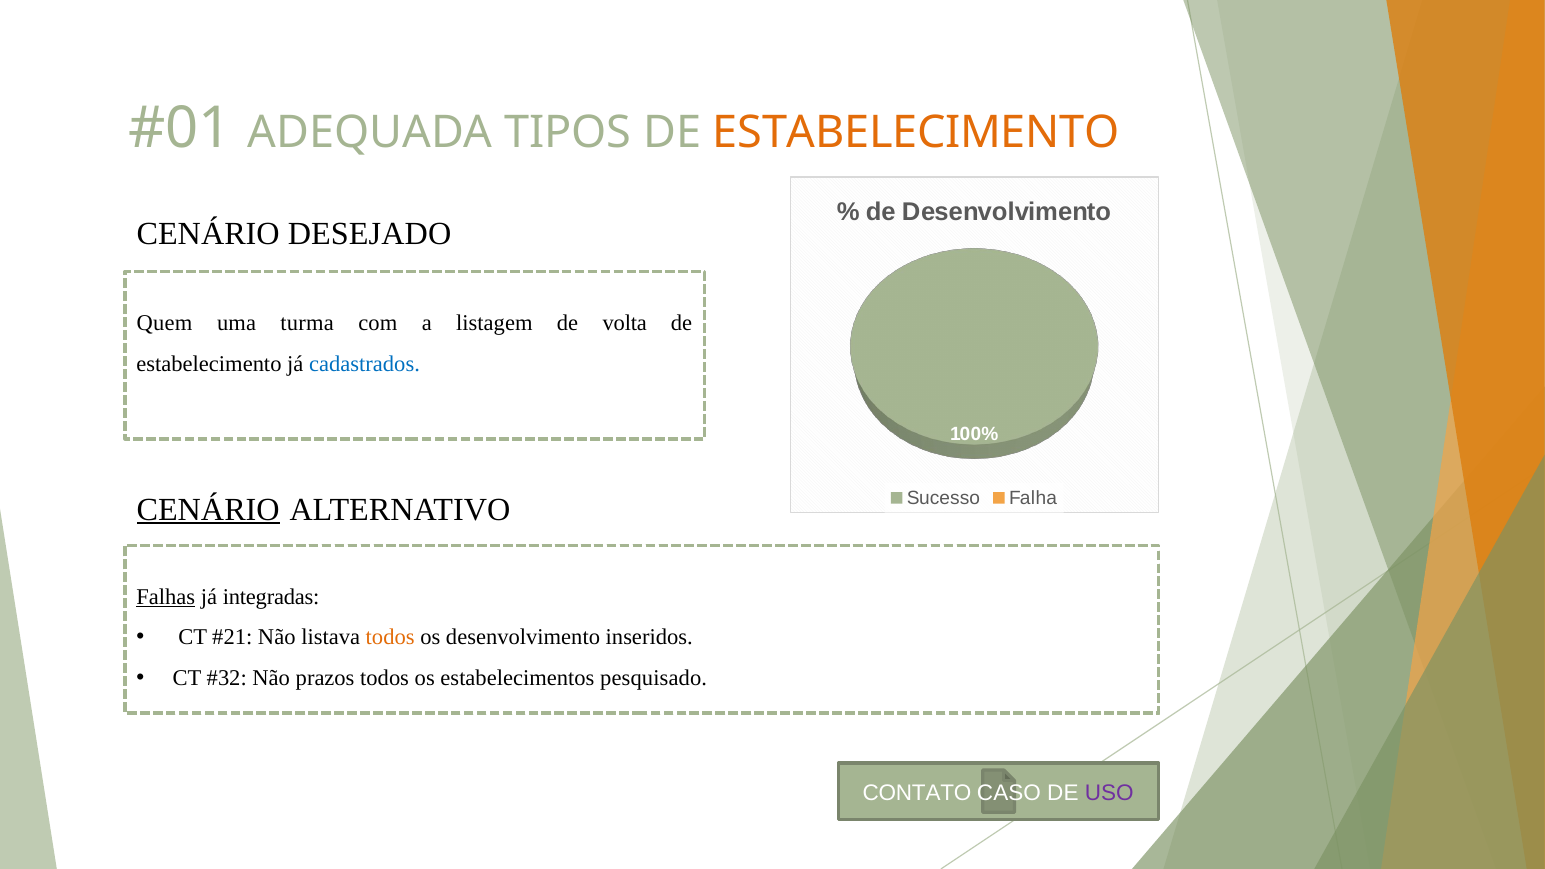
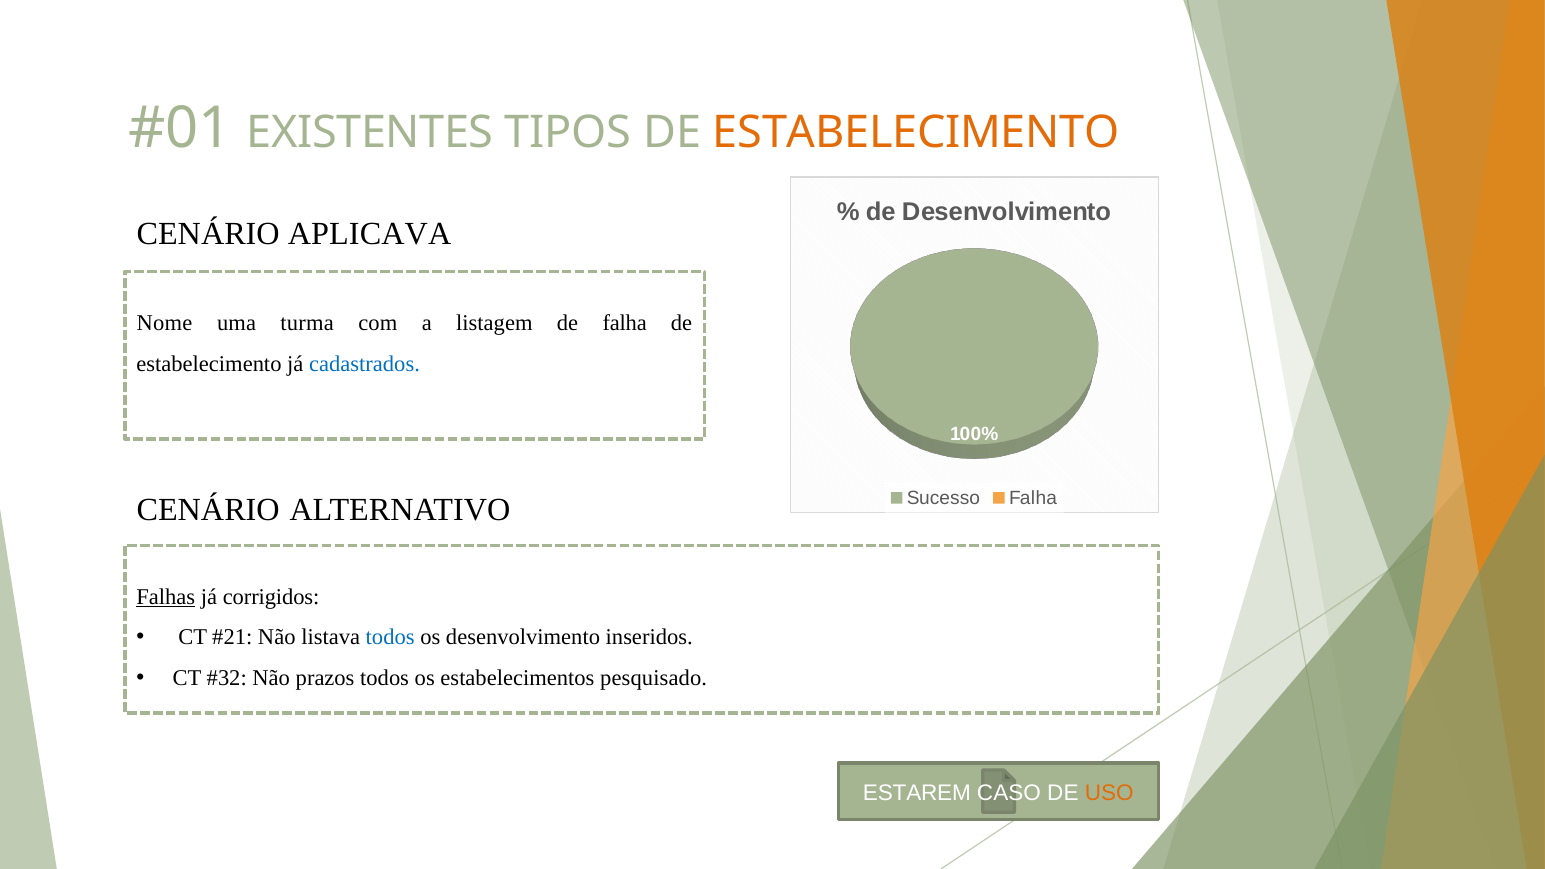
ADEQUADA at (370, 132): ADEQUADA -> EXISTENTES
CENÁRIO DESEJADO: DESEJADO -> APLICAVA
Quem at (164, 323): Quem -> Nome
de volta: volta -> falha
CENÁRIO at (208, 510) underline: present -> none
integradas: integradas -> corrigidos
todos at (390, 638) colour: orange -> blue
CONTATO: CONTATO -> ESTAREM
USO colour: purple -> orange
